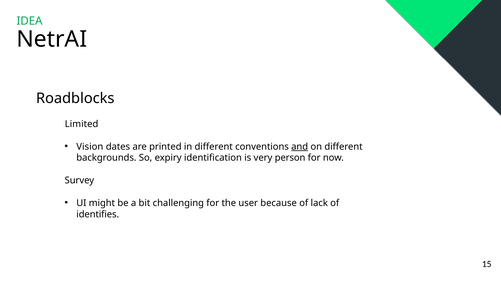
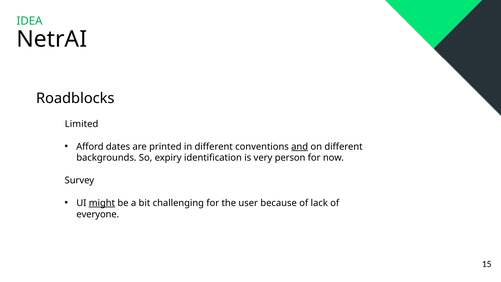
Vision: Vision -> Afford
might underline: none -> present
identifies: identifies -> everyone
